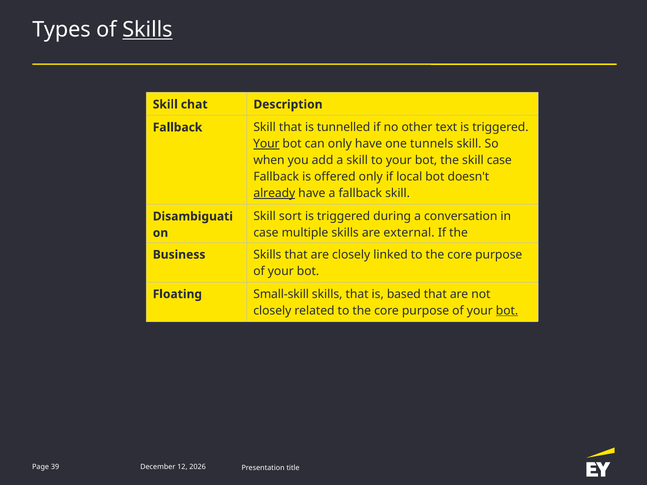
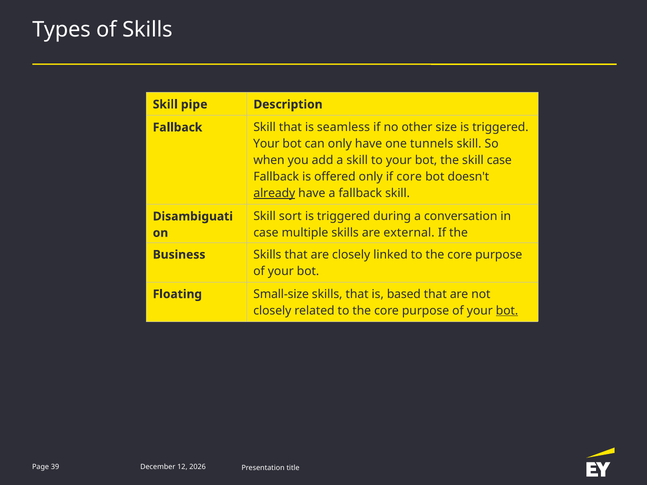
Skills at (147, 30) underline: present -> none
chat: chat -> pipe
tunnelled: tunnelled -> seamless
text: text -> size
Your at (266, 144) underline: present -> none
if local: local -> core
Small-skill: Small-skill -> Small-size
